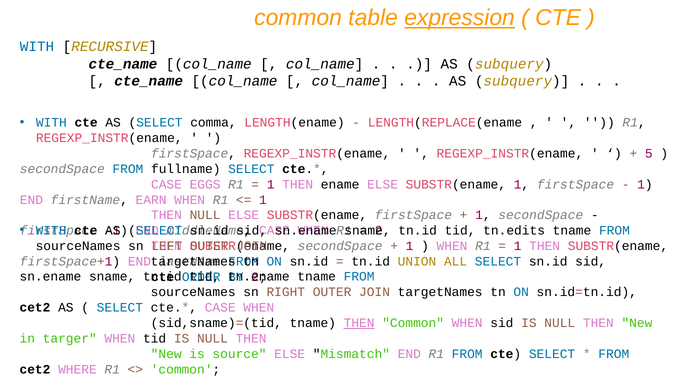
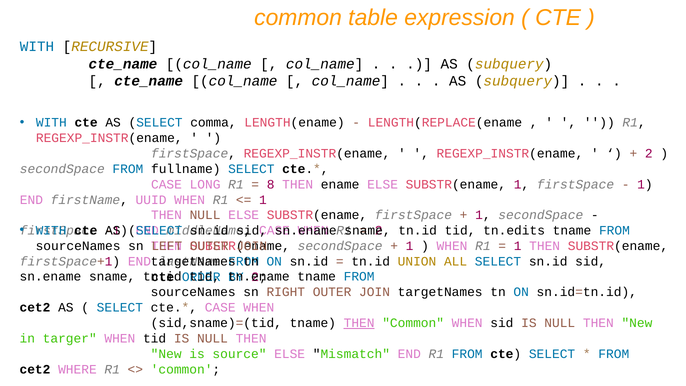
expression underline: present -> none
5 at (649, 153): 5 -> 2
EGGS: EGGS -> LONG
1 at (271, 184): 1 -> 8
EARN: EARN -> UUID
